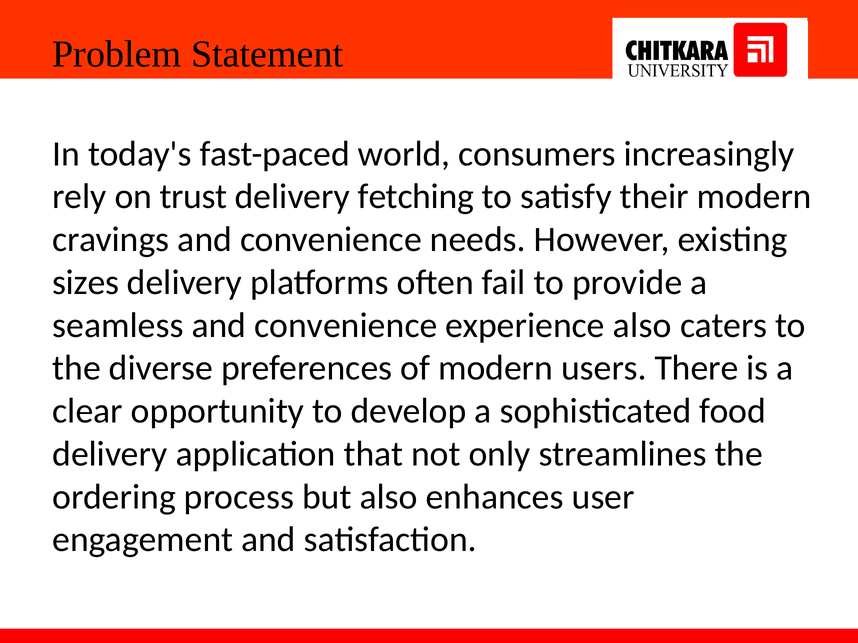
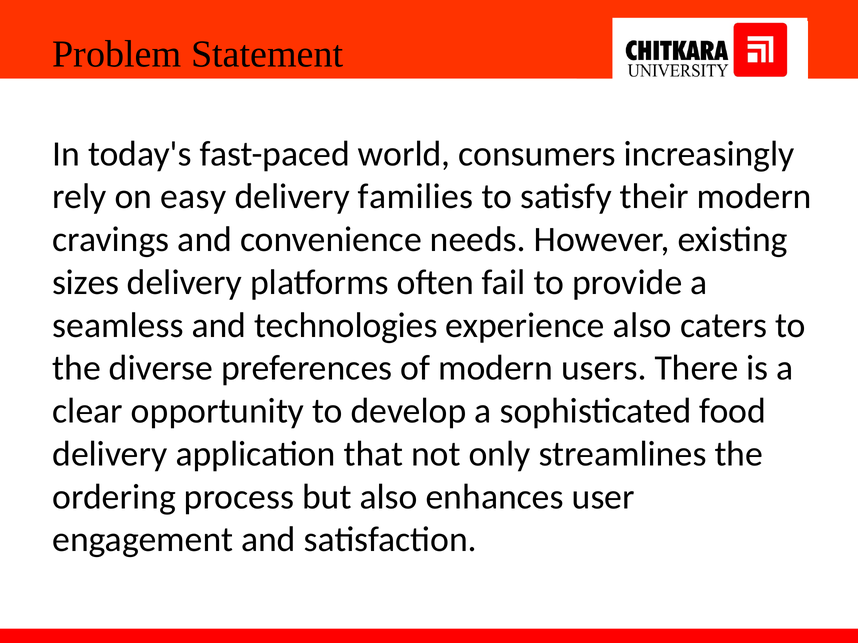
trust: trust -> easy
fetching: fetching -> families
seamless and convenience: convenience -> technologies
